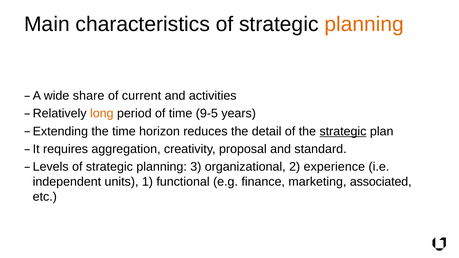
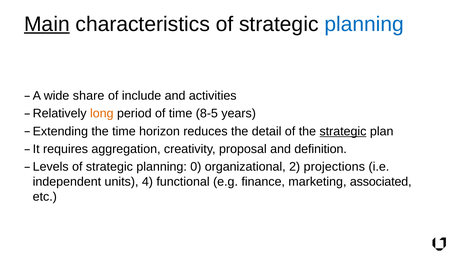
Main underline: none -> present
planning at (364, 24) colour: orange -> blue
current: current -> include
9-5: 9-5 -> 8-5
standard: standard -> definition
3: 3 -> 0
experience: experience -> projections
1: 1 -> 4
